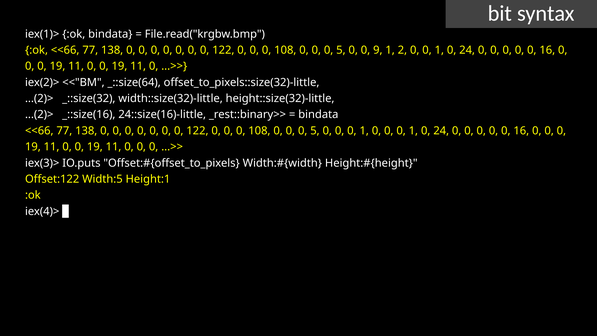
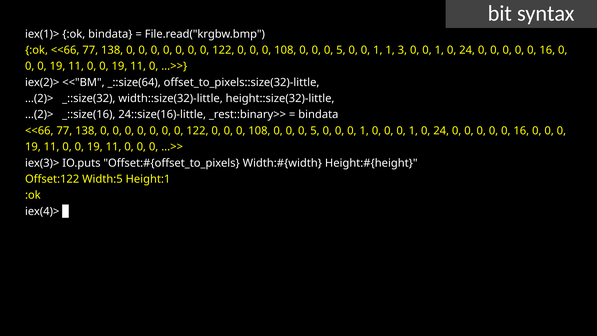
5 0 0 9: 9 -> 1
2: 2 -> 3
